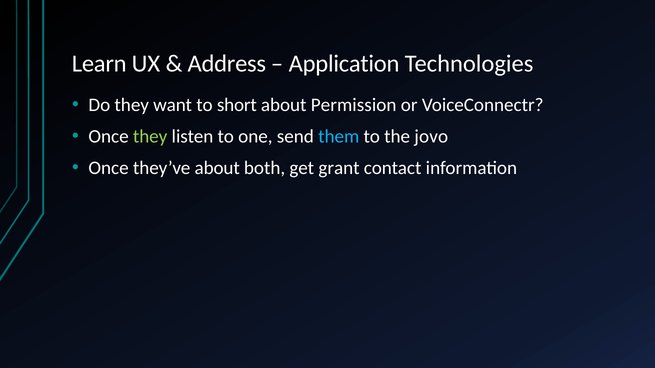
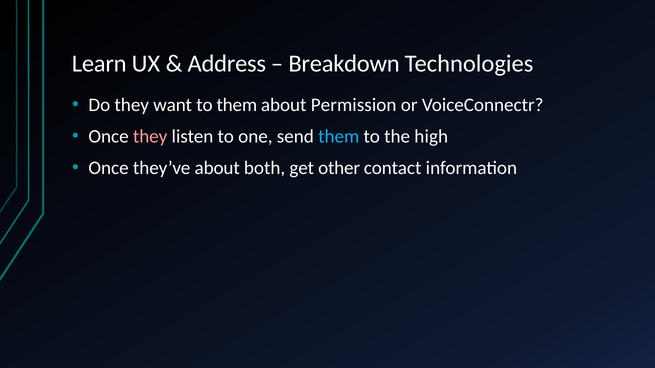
Application: Application -> Breakdown
to short: short -> them
they at (150, 136) colour: light green -> pink
jovo: jovo -> high
grant: grant -> other
